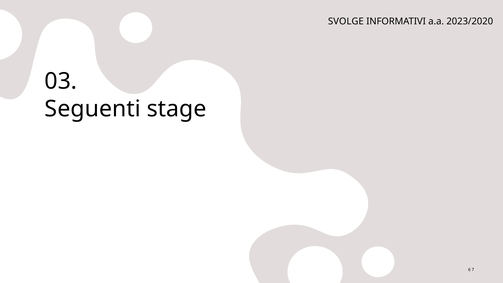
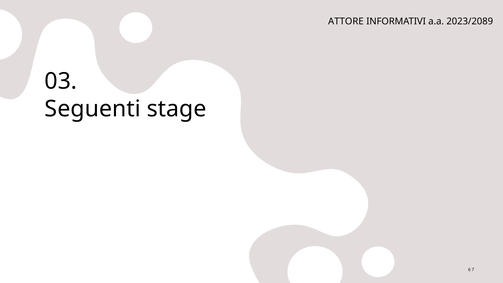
SVOLGE: SVOLGE -> ATTORE
2023/2020: 2023/2020 -> 2023/2089
